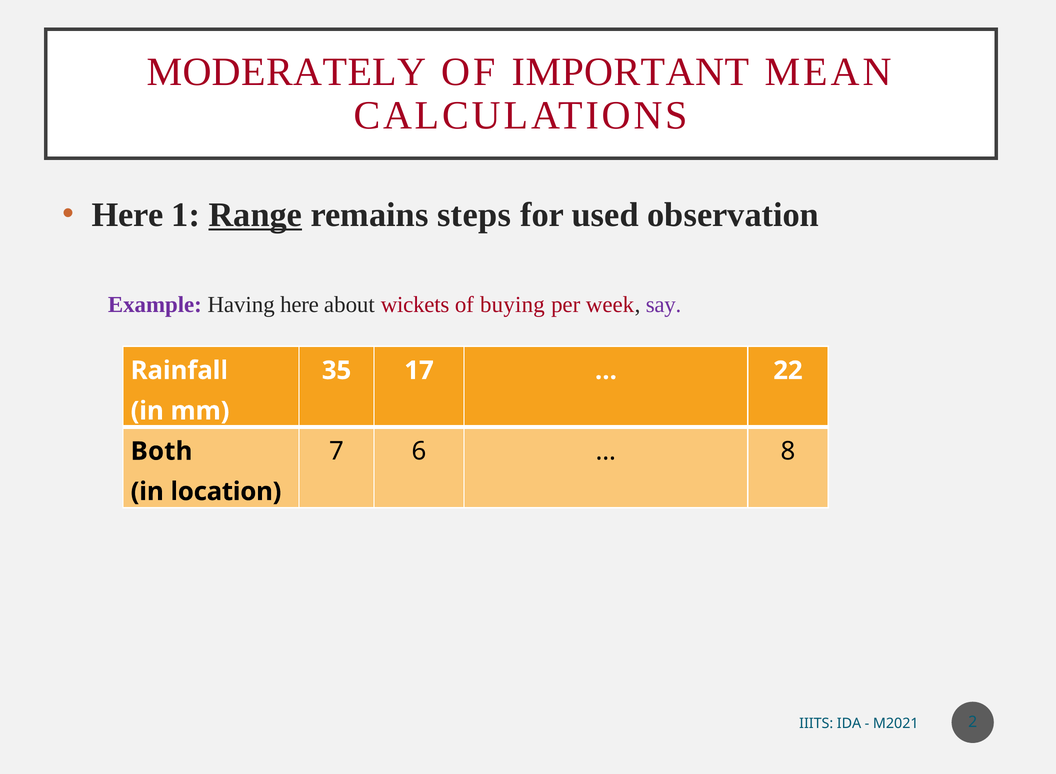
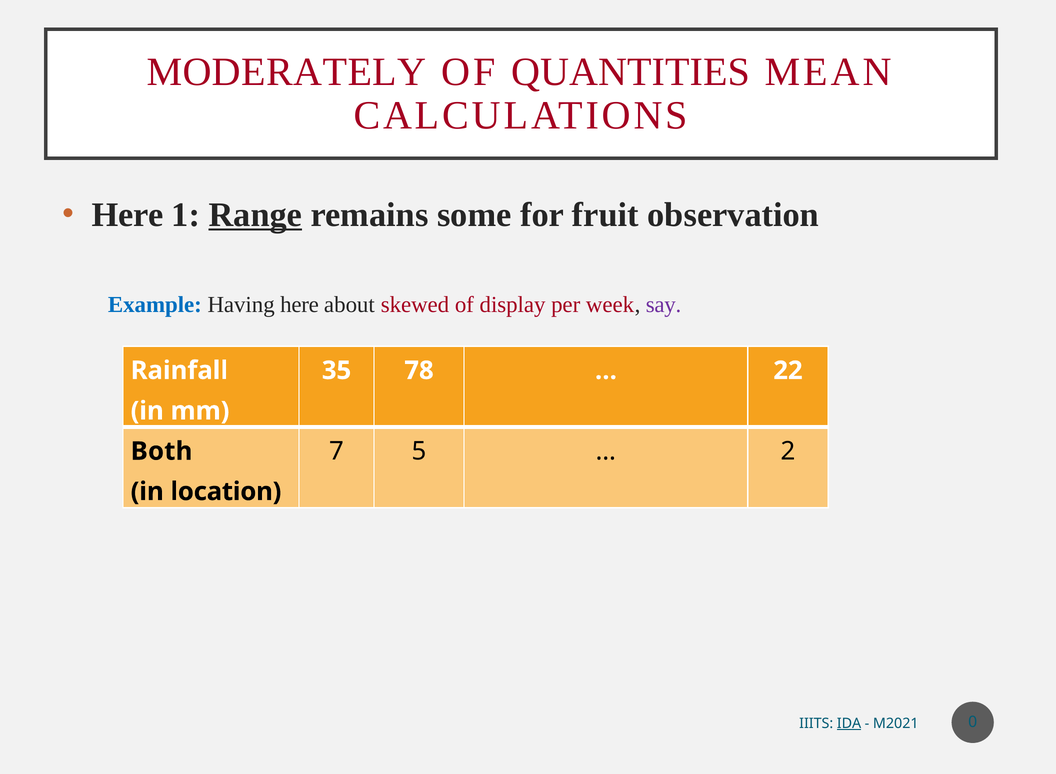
IMPORTANT: IMPORTANT -> QUANTITIES
steps: steps -> some
used: used -> fruit
Example colour: purple -> blue
wickets: wickets -> skewed
buying: buying -> display
17: 17 -> 78
6: 6 -> 5
8: 8 -> 2
IDA underline: none -> present
2: 2 -> 0
